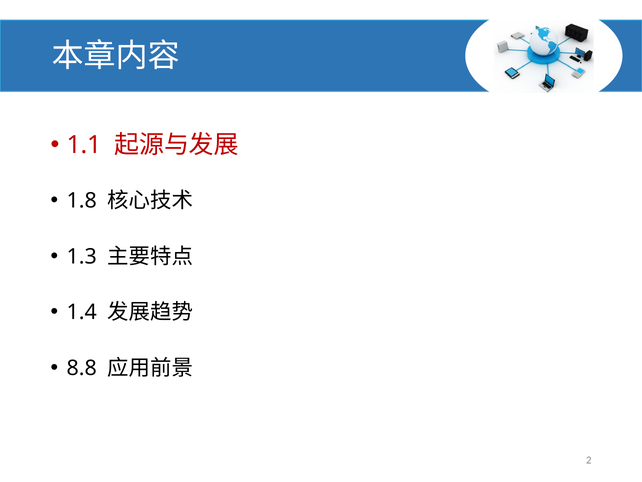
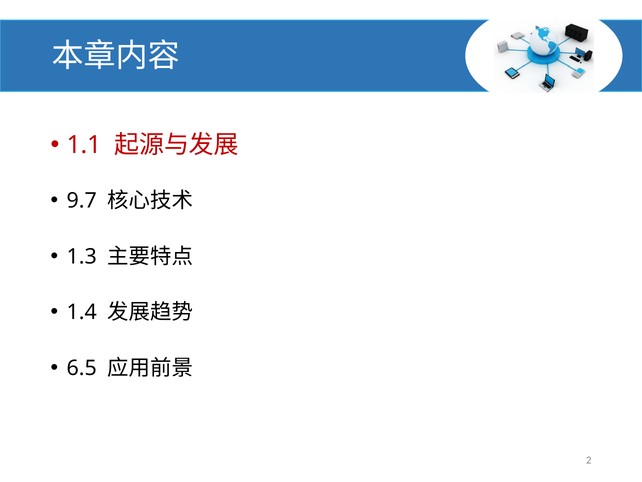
1.8: 1.8 -> 9.7
8.8: 8.8 -> 6.5
